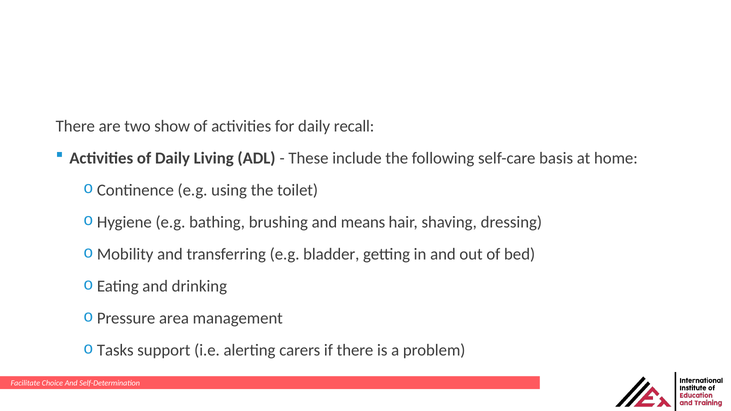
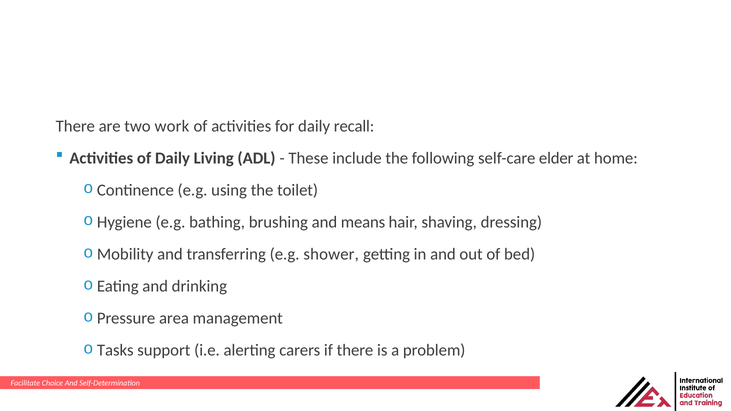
show: show -> work
basis: basis -> elder
bladder: bladder -> shower
